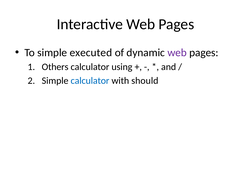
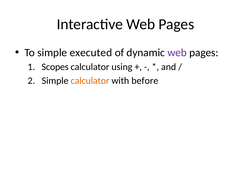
Others: Others -> Scopes
calculator at (90, 81) colour: blue -> orange
should: should -> before
